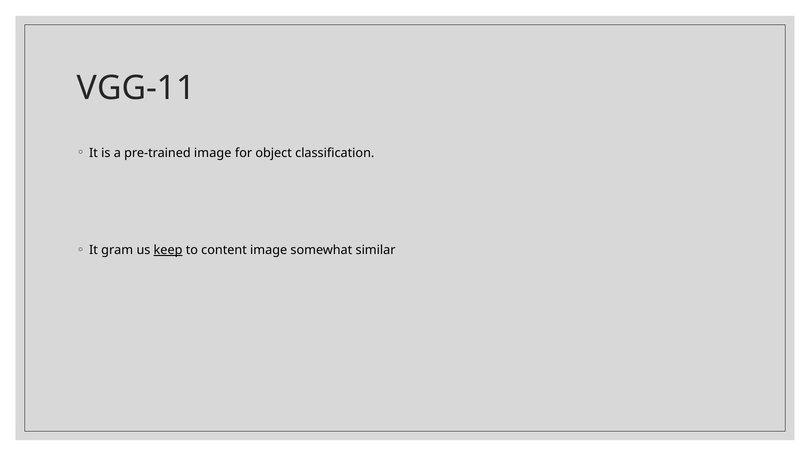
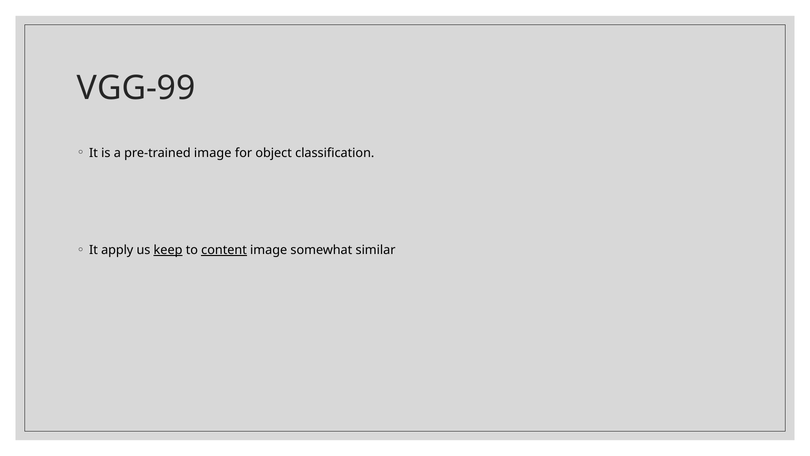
VGG-11: VGG-11 -> VGG-99
gram: gram -> apply
content underline: none -> present
